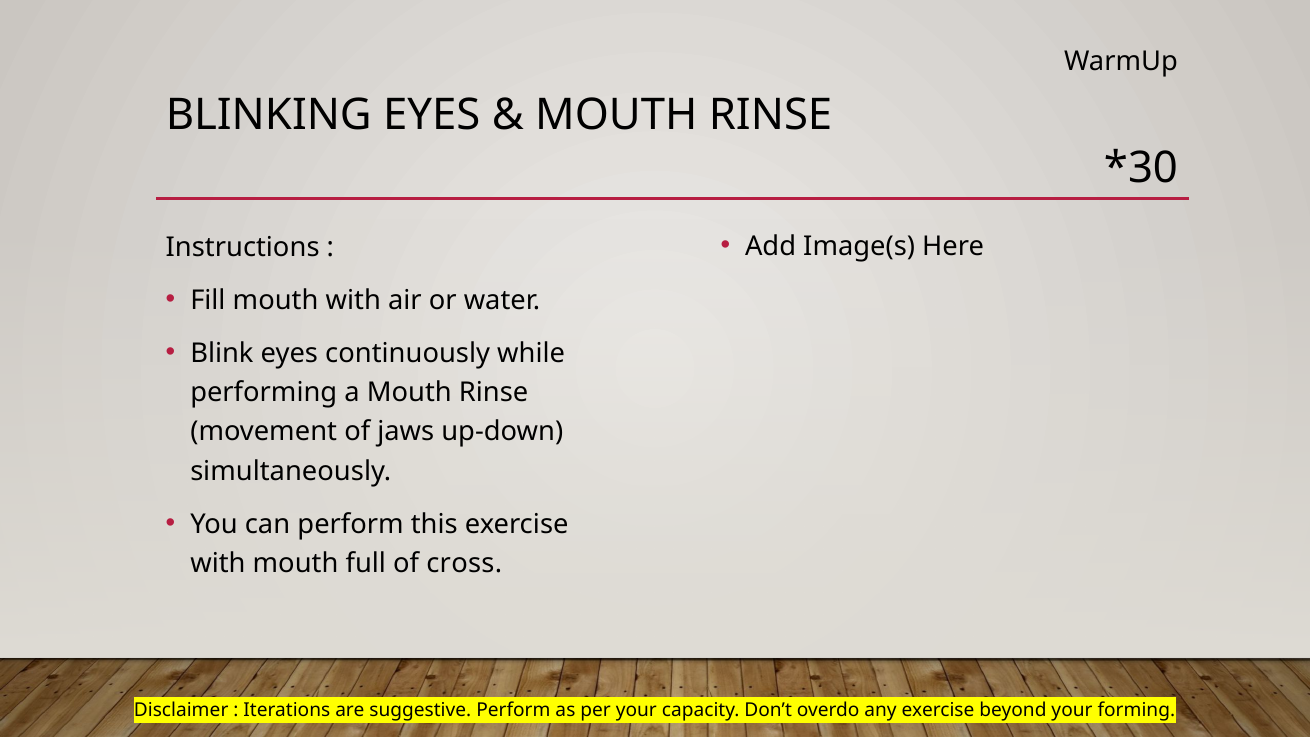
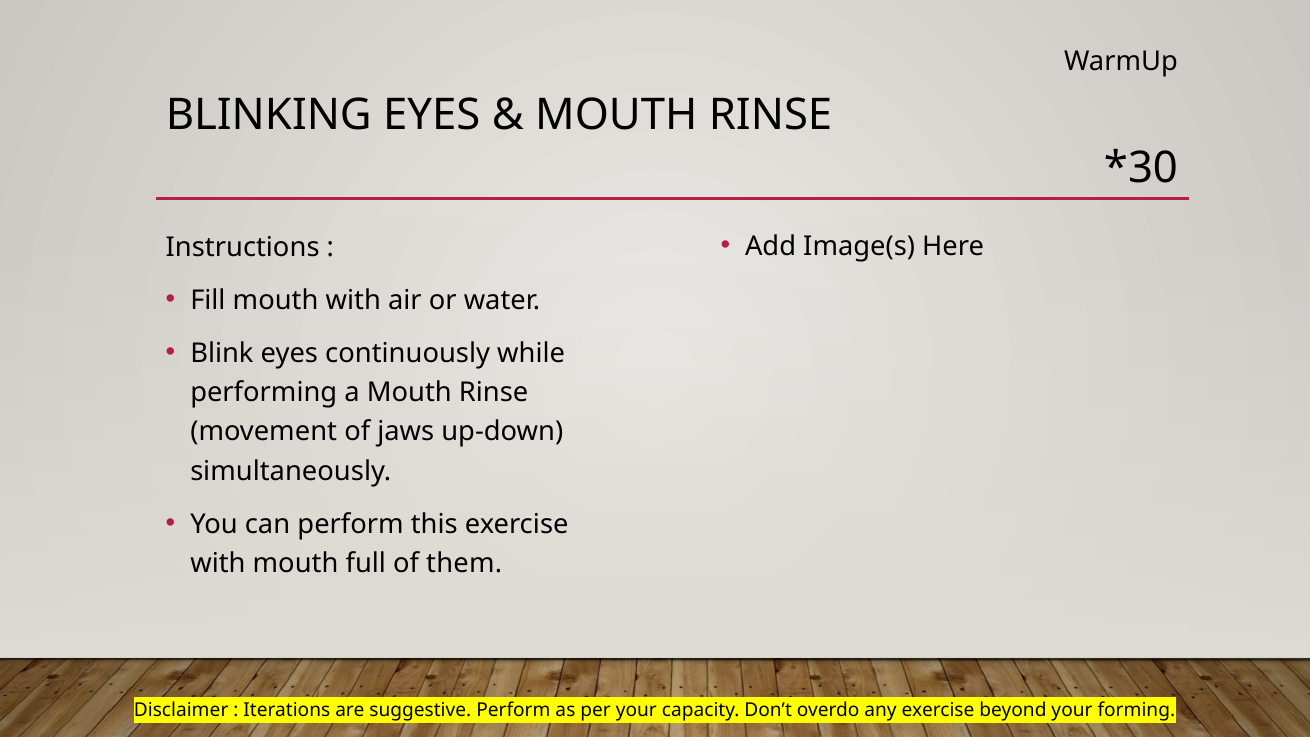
cross: cross -> them
